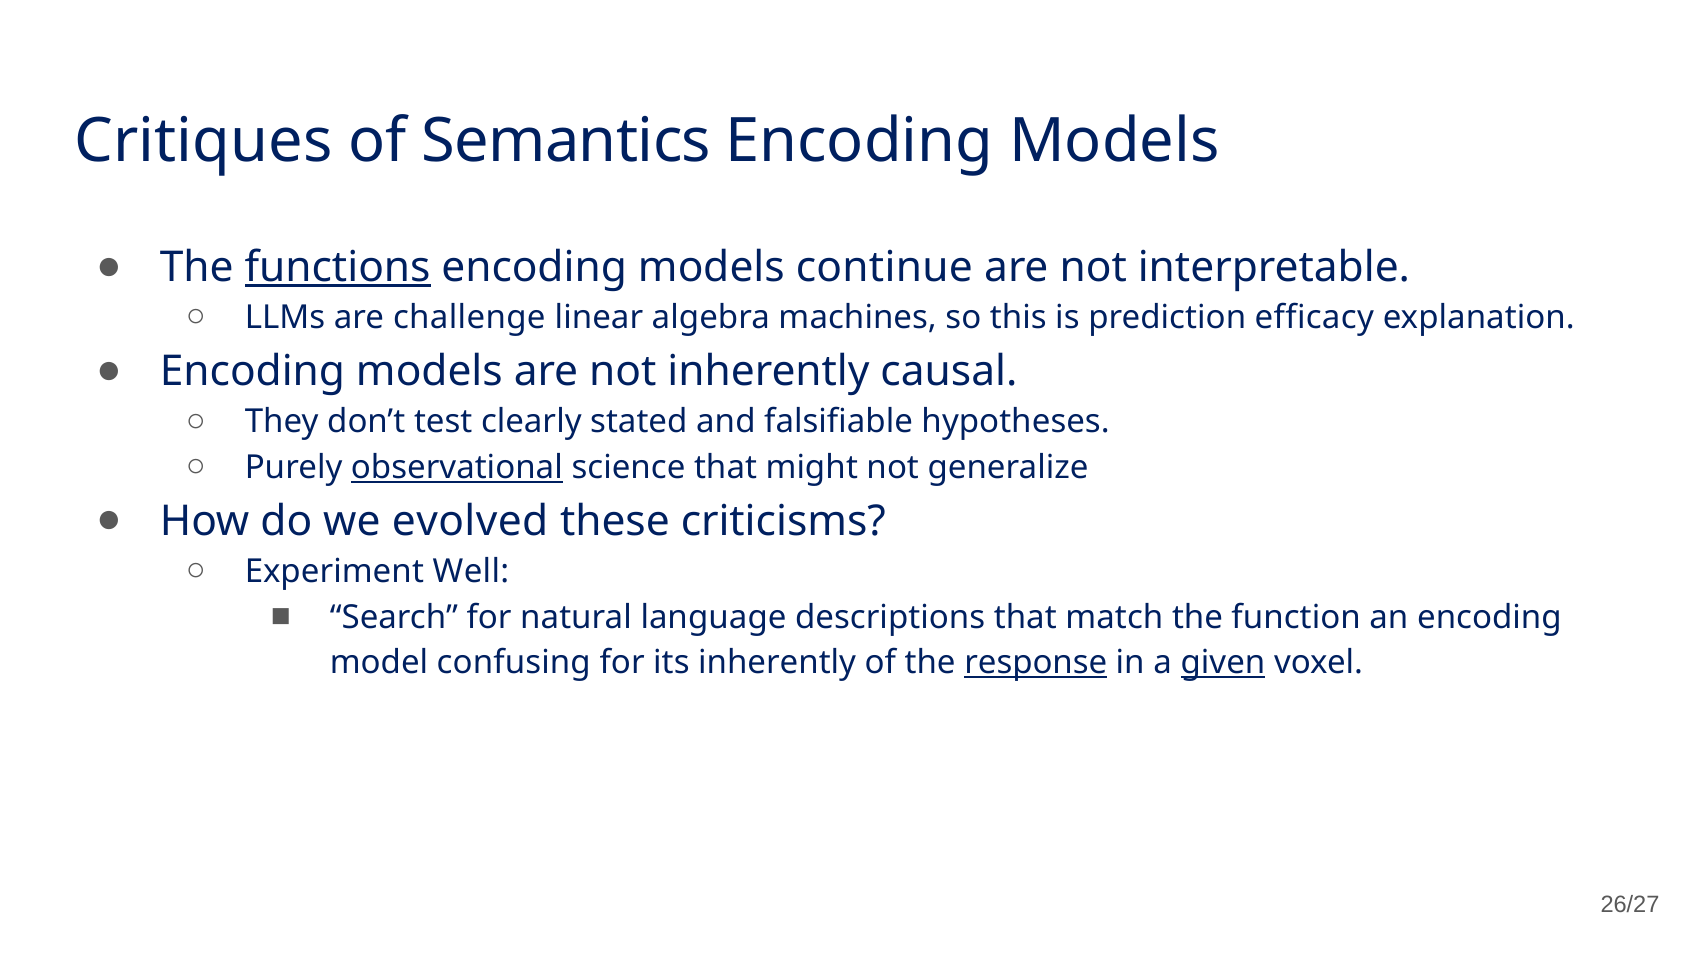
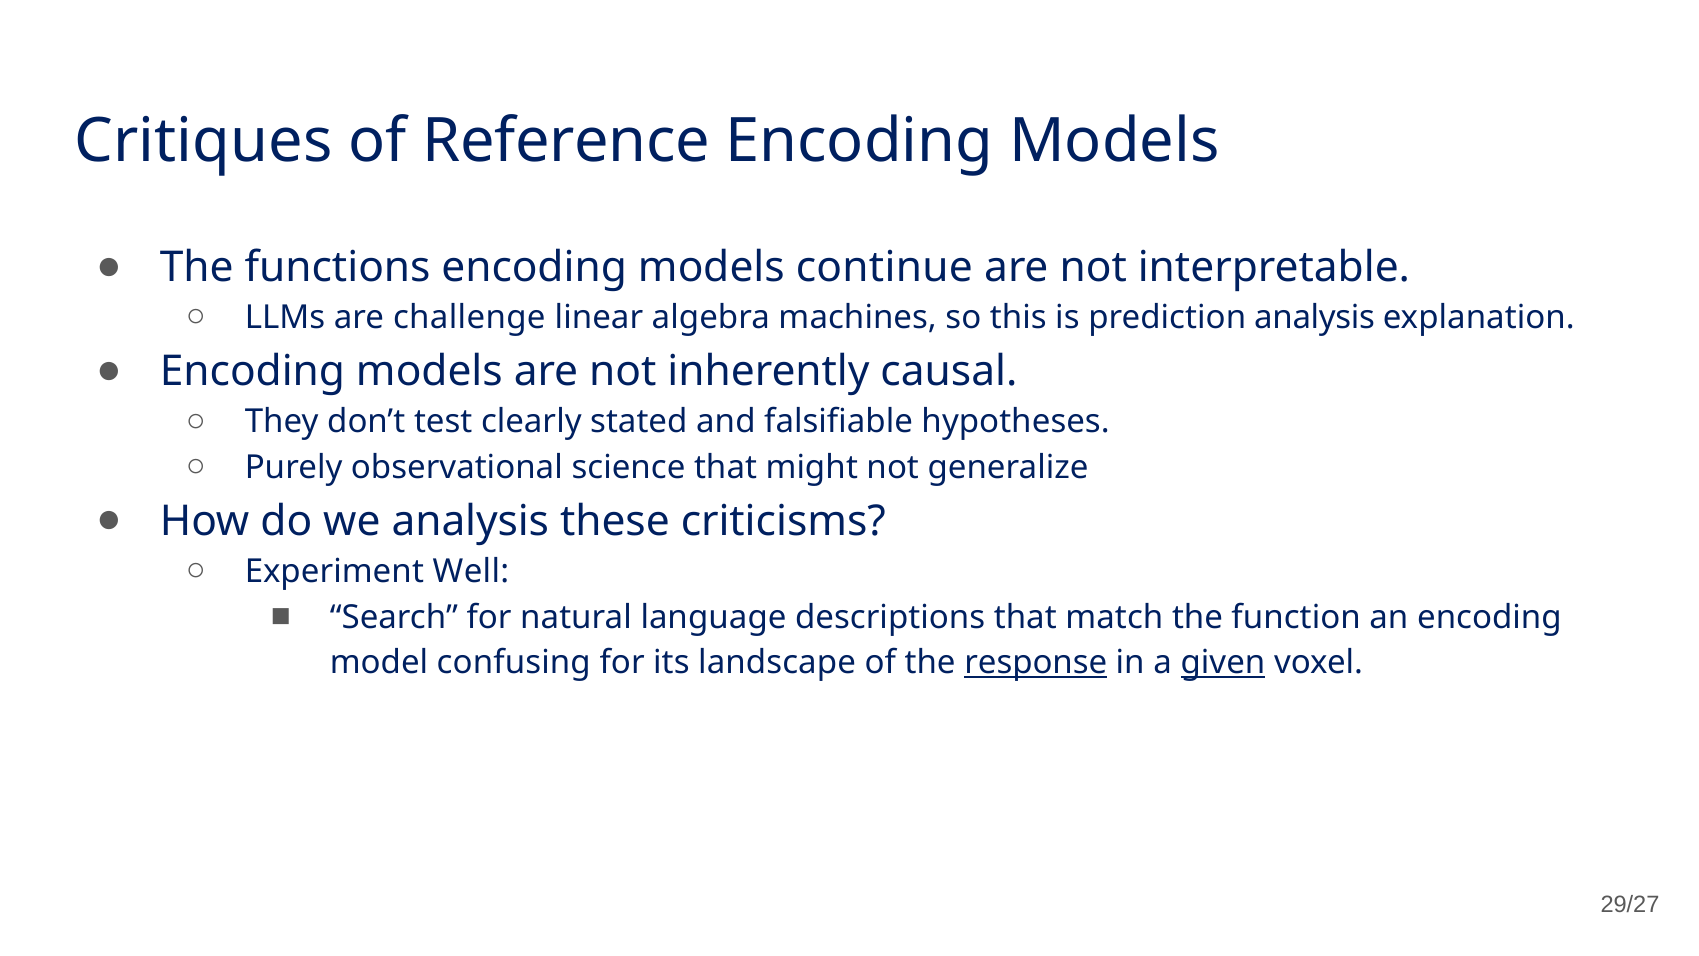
Semantics: Semantics -> Reference
functions underline: present -> none
prediction efficacy: efficacy -> analysis
observational underline: present -> none
we evolved: evolved -> analysis
its inherently: inherently -> landscape
26/27: 26/27 -> 29/27
